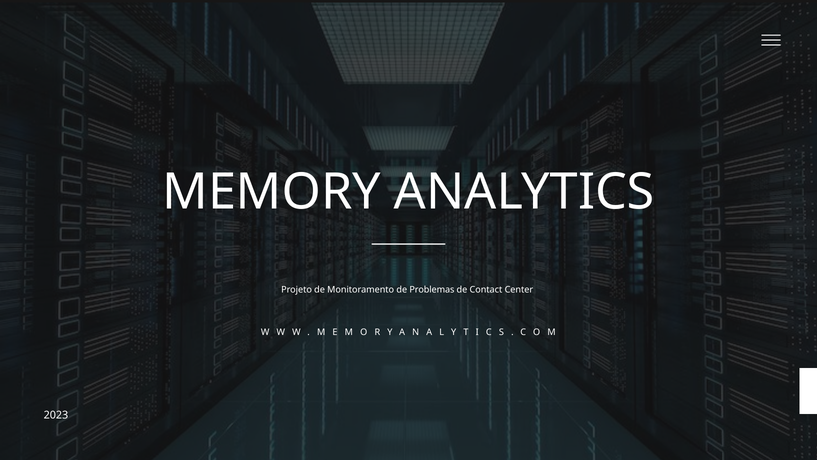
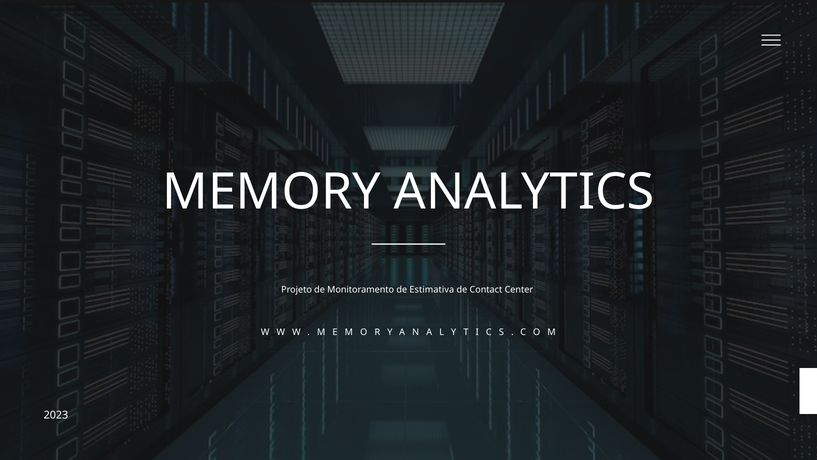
Problemas: Problemas -> Estimativa
